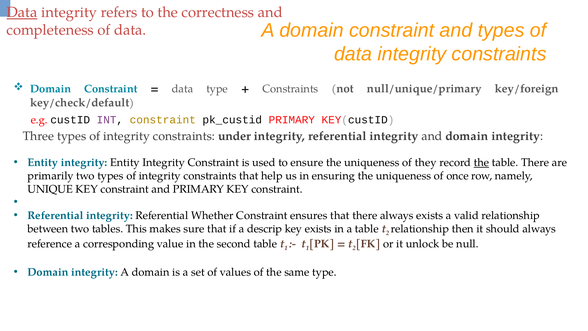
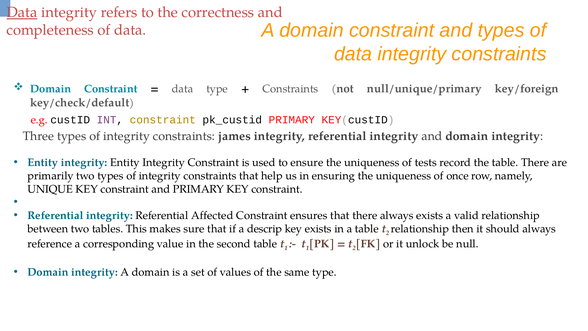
under: under -> james
they: they -> tests
the at (481, 162) underline: present -> none
Whether: Whether -> Affected
